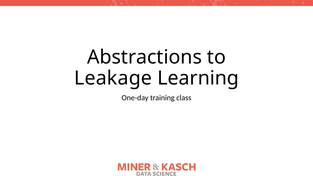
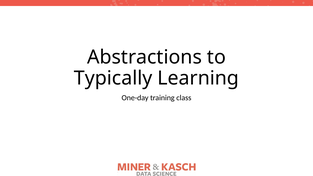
Leakage: Leakage -> Typically
